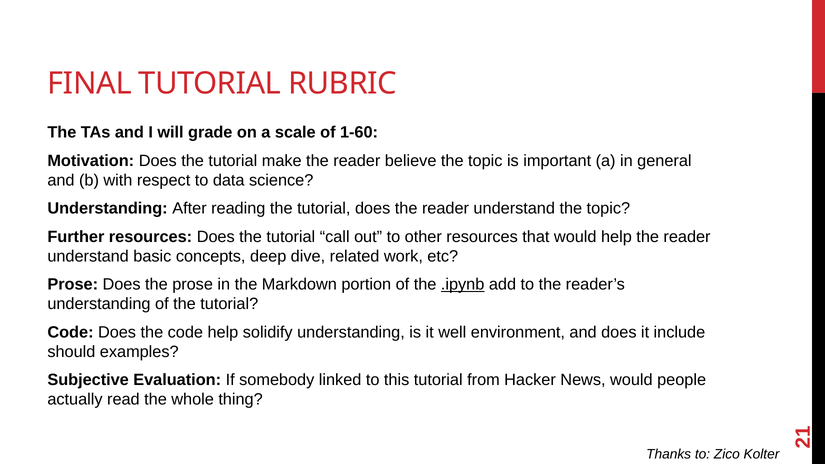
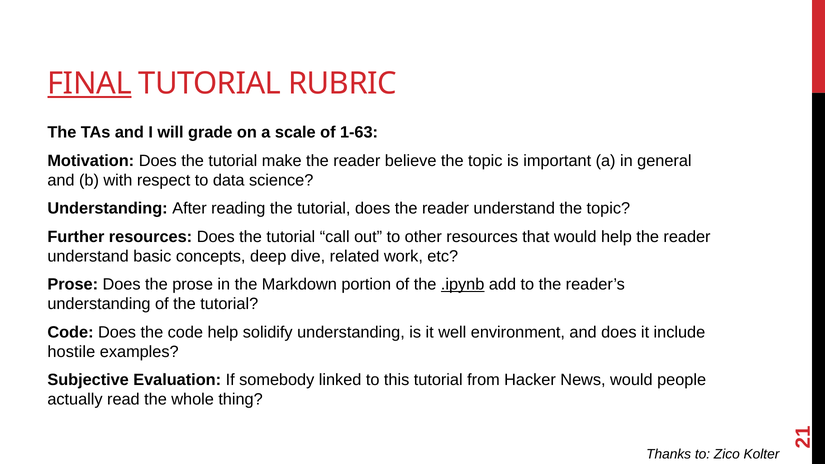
FINAL underline: none -> present
1-60: 1-60 -> 1-63
should: should -> hostile
